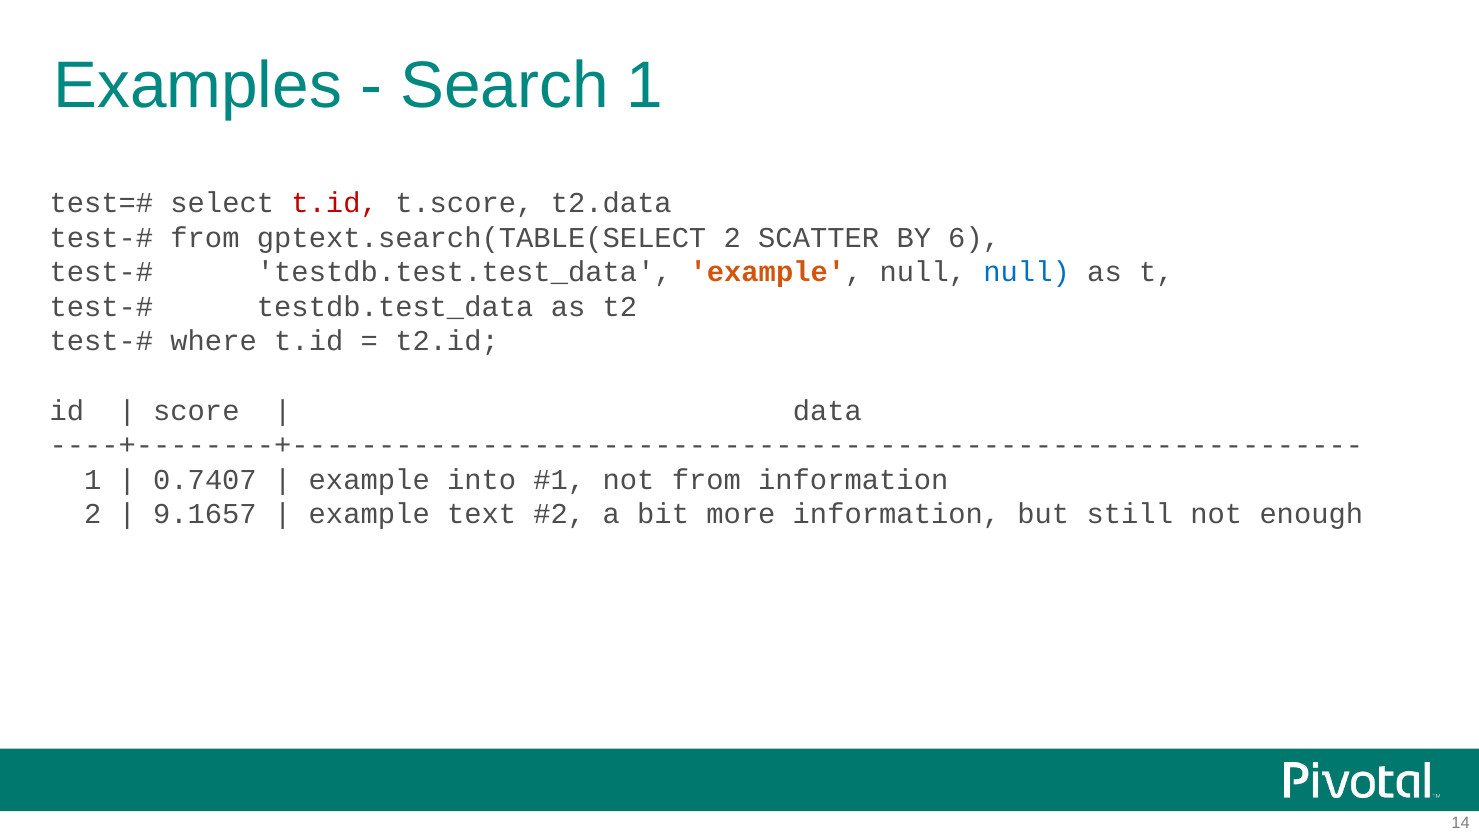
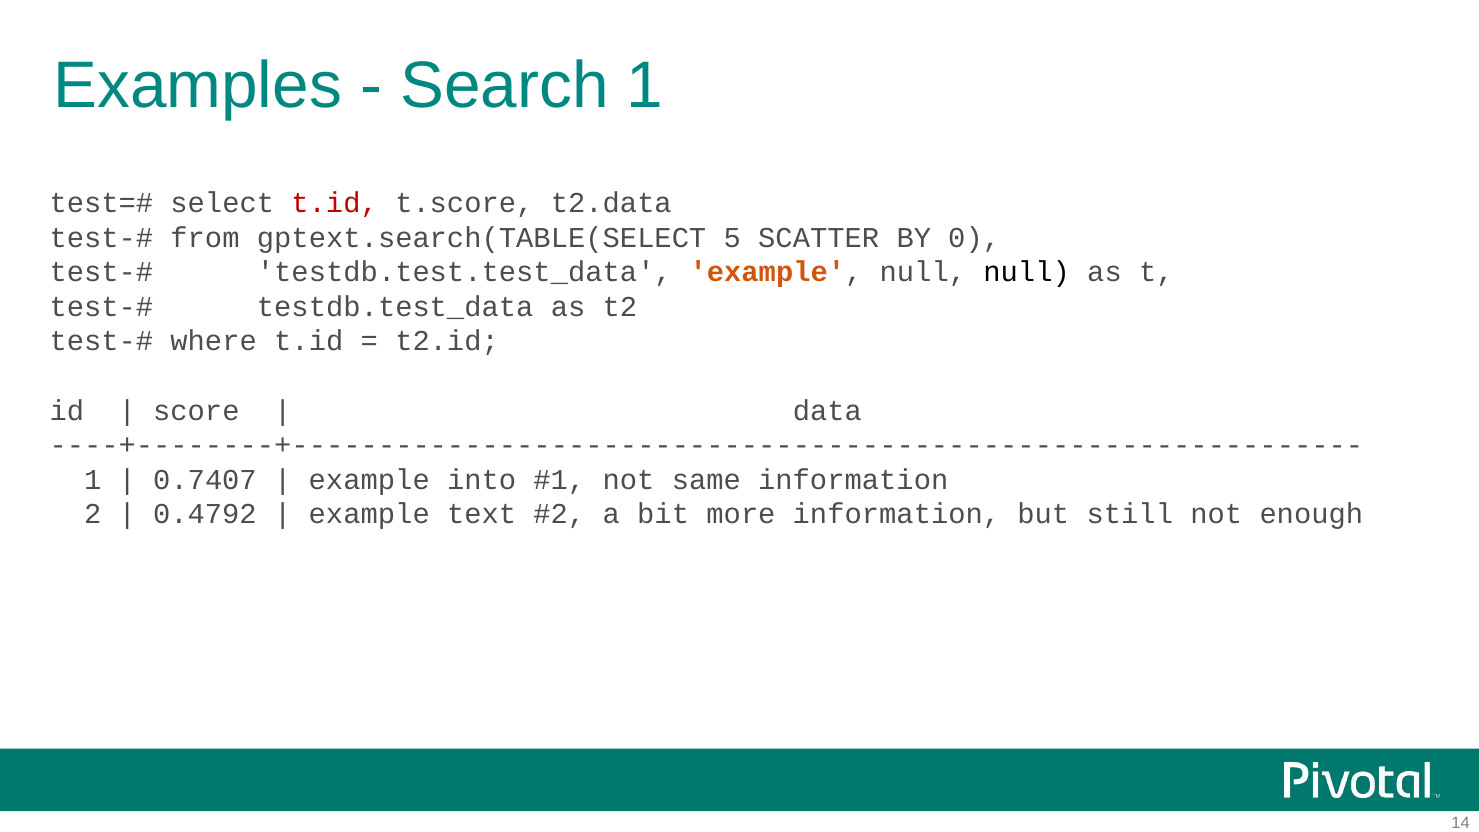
gptext.search(TABLE(SELECT 2: 2 -> 5
6: 6 -> 0
null at (1027, 272) colour: blue -> black
not from: from -> same
9.1657: 9.1657 -> 0.4792
